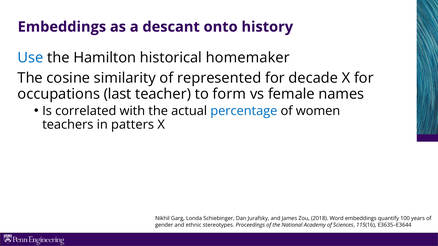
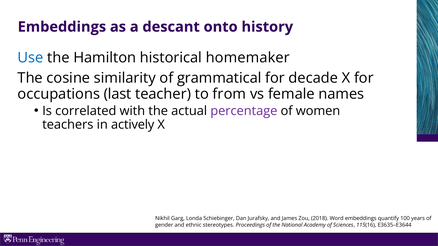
represented: represented -> grammatical
form: form -> from
percentage colour: blue -> purple
patters: patters -> actively
